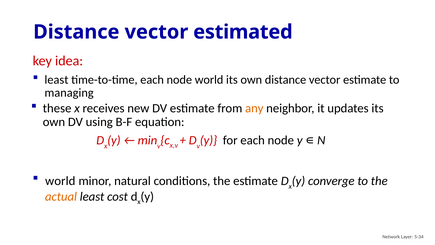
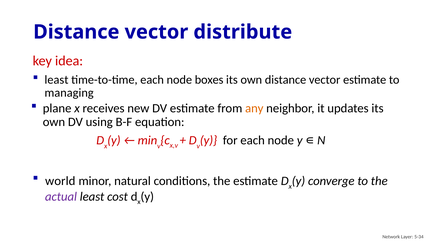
estimated: estimated -> distribute
node world: world -> boxes
these: these -> plane
actual colour: orange -> purple
